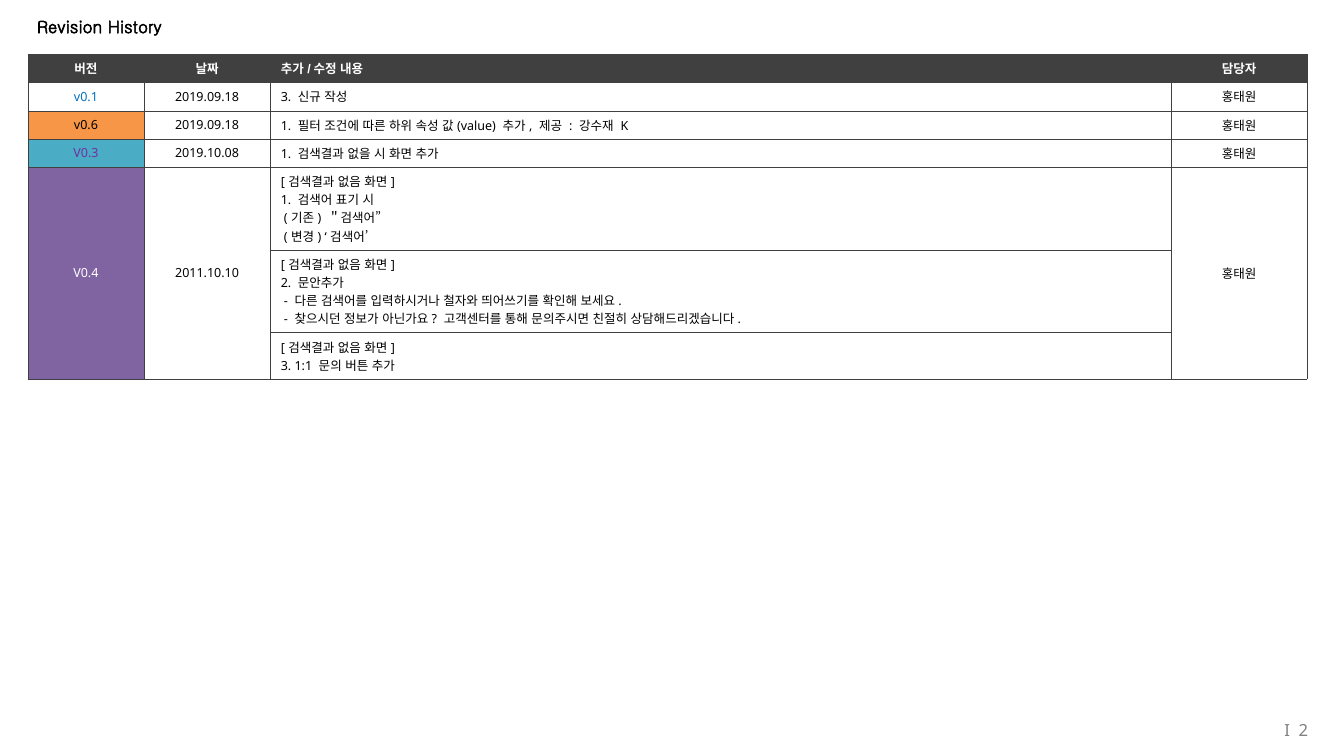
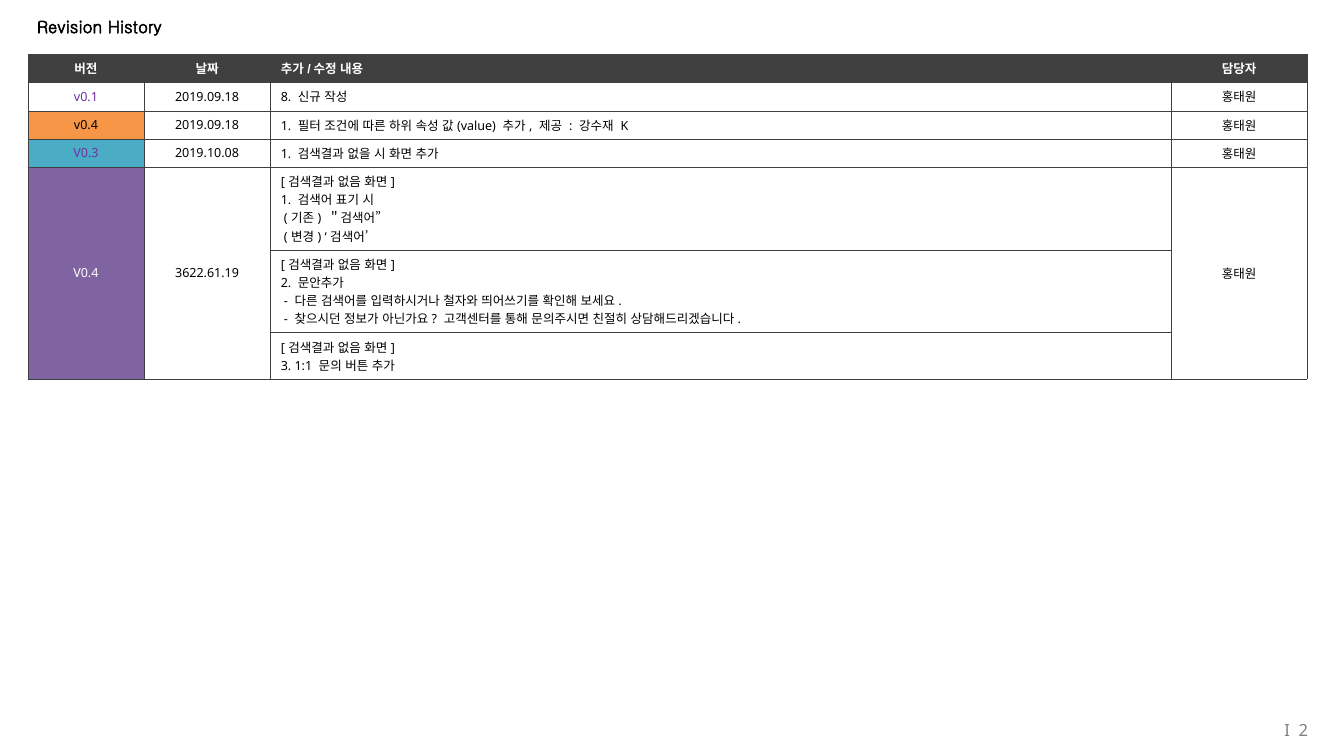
v0.1 colour: blue -> purple
2019.09.18 3: 3 -> 8
v0.6 at (86, 125): v0.6 -> v0.4
2011.10.10: 2011.10.10 -> 3622.61.19
